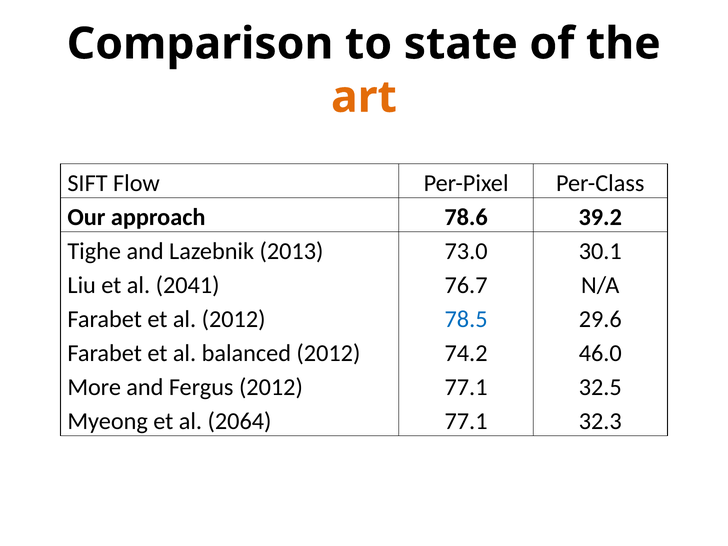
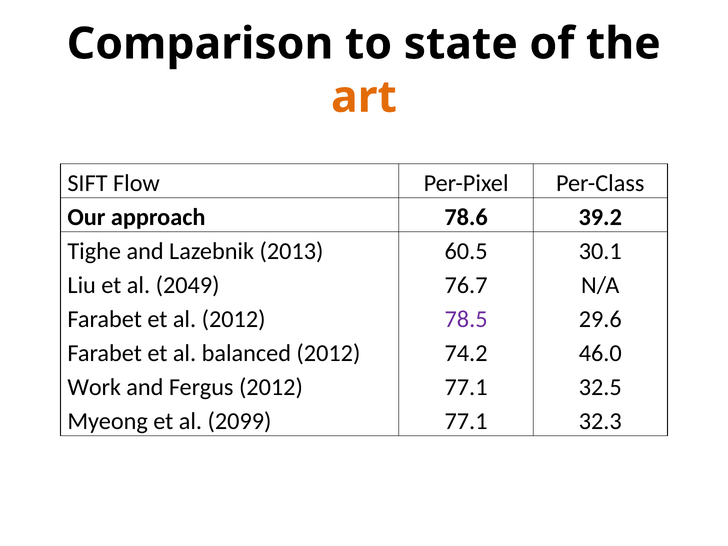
73.0: 73.0 -> 60.5
2041: 2041 -> 2049
78.5 colour: blue -> purple
More: More -> Work
2064: 2064 -> 2099
